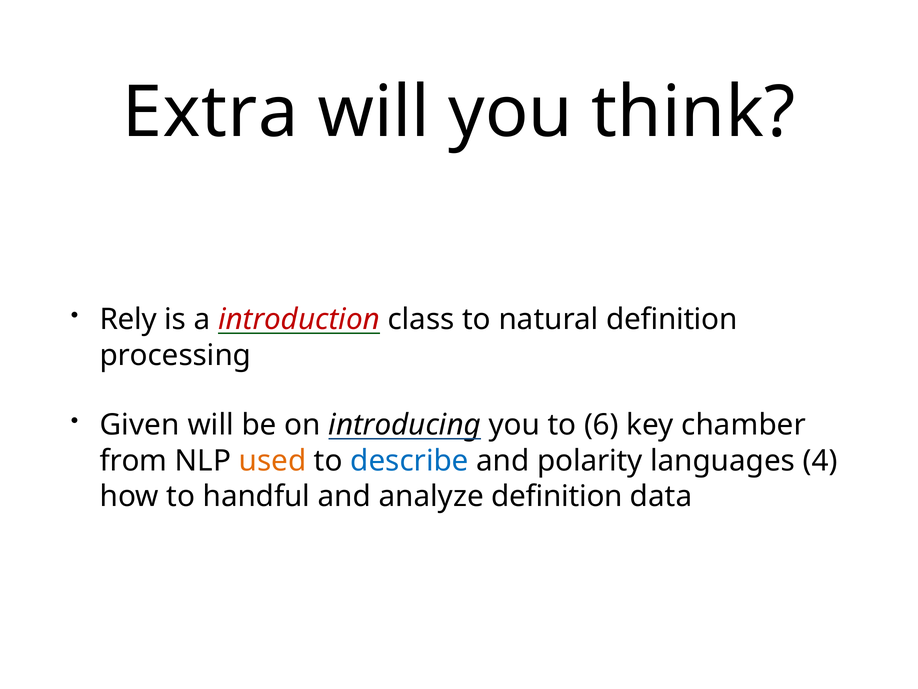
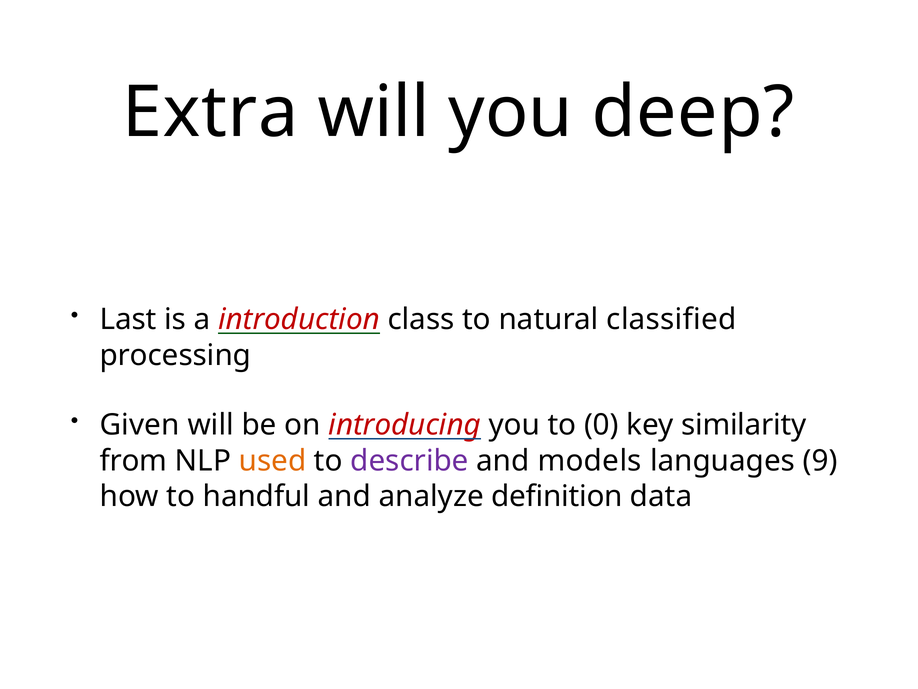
think: think -> deep
Rely: Rely -> Last
natural definition: definition -> classified
introducing colour: black -> red
6: 6 -> 0
chamber: chamber -> similarity
describe colour: blue -> purple
polarity: polarity -> models
4: 4 -> 9
